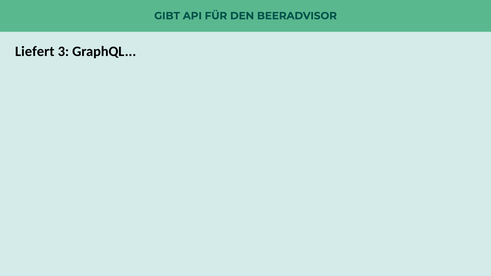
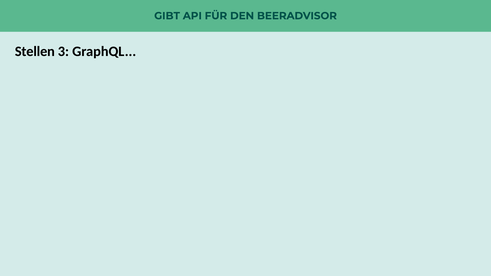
Liefert: Liefert -> Stellen
